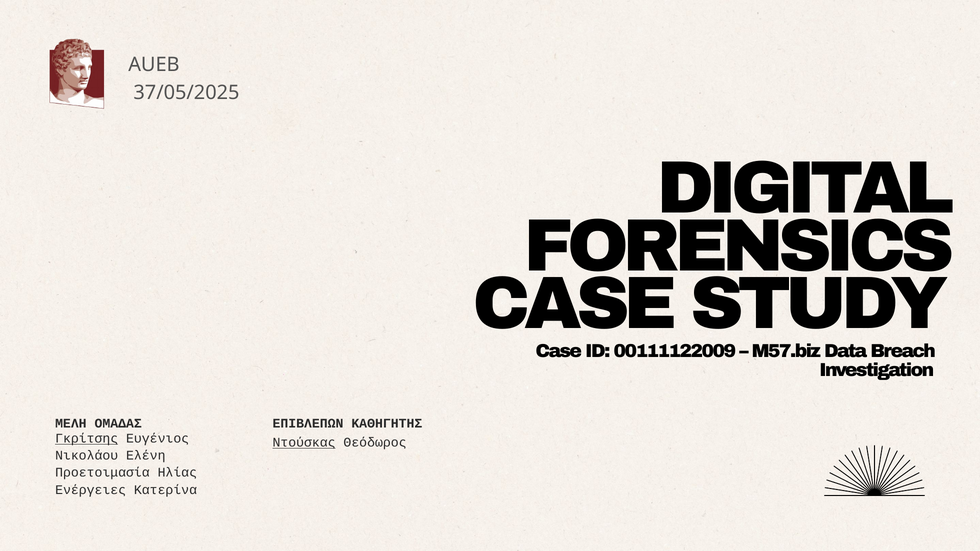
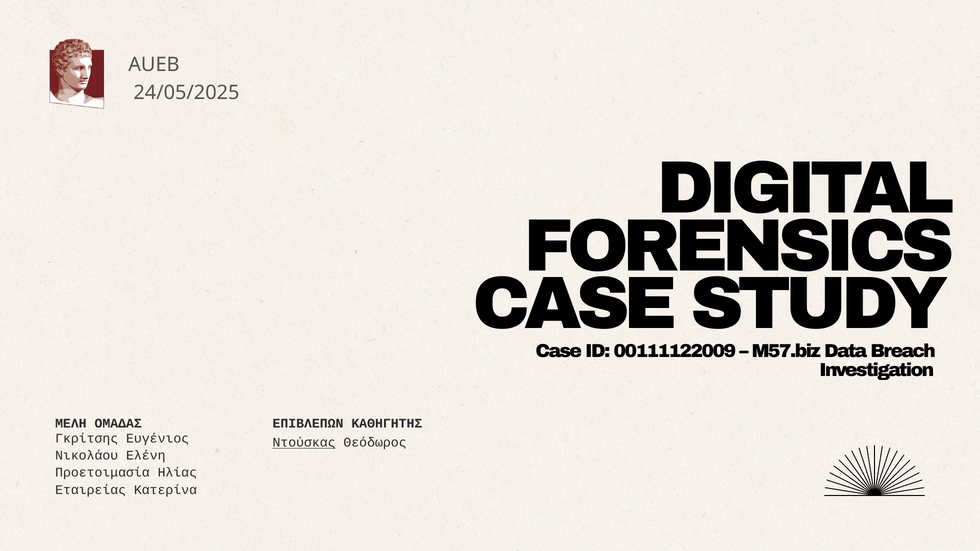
37/05/2025: 37/05/2025 -> 24/05/2025
Γκρίτσης underline: present -> none
Ενέργειες: Ενέργειες -> Εταιρείας
